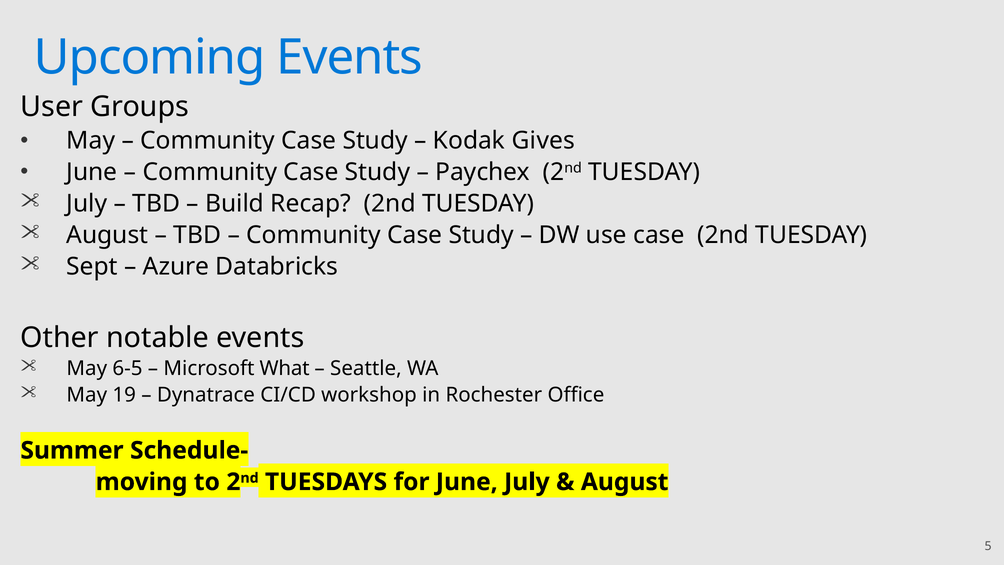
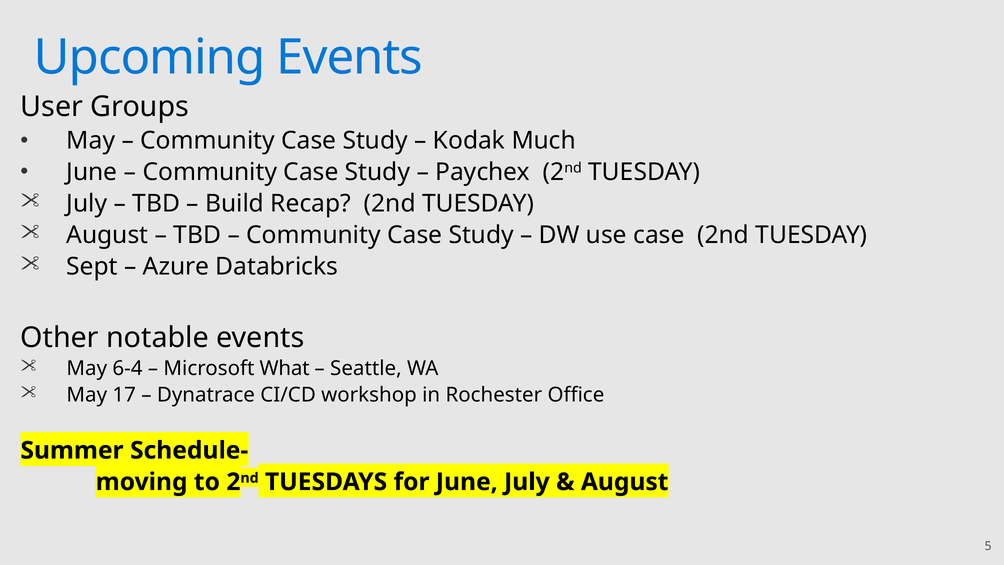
Gives: Gives -> Much
6-5: 6-5 -> 6-4
19: 19 -> 17
